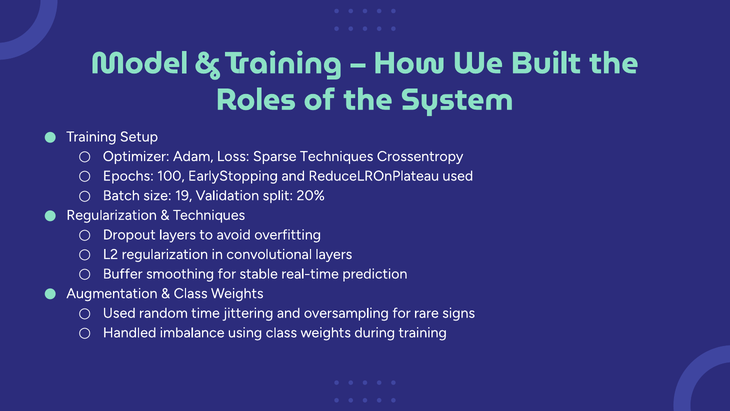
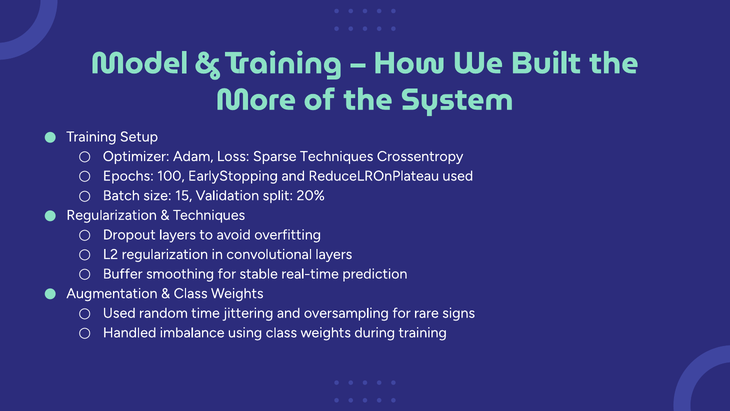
Roles: Roles -> More
19: 19 -> 15
